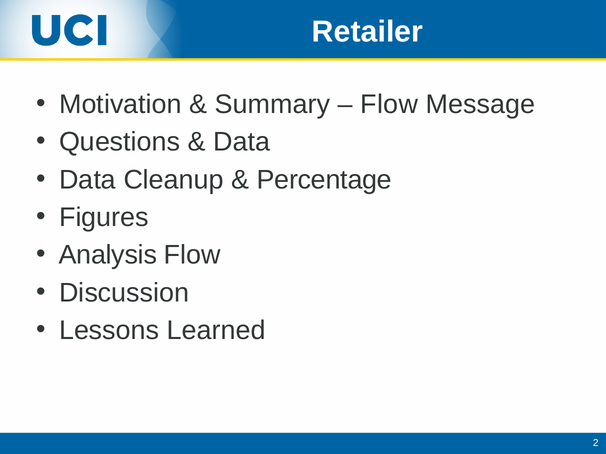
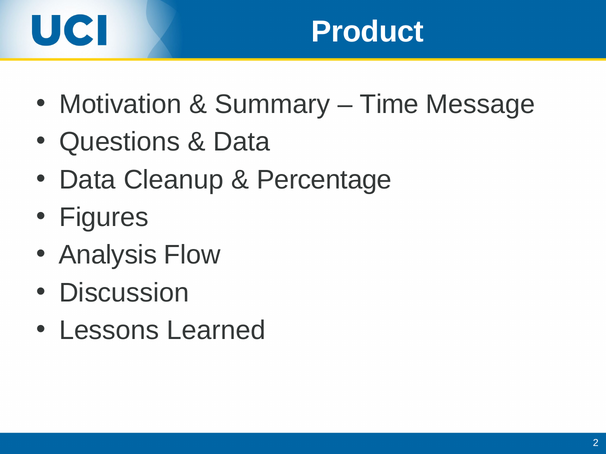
Retailer: Retailer -> Product
Flow at (389, 104): Flow -> Time
